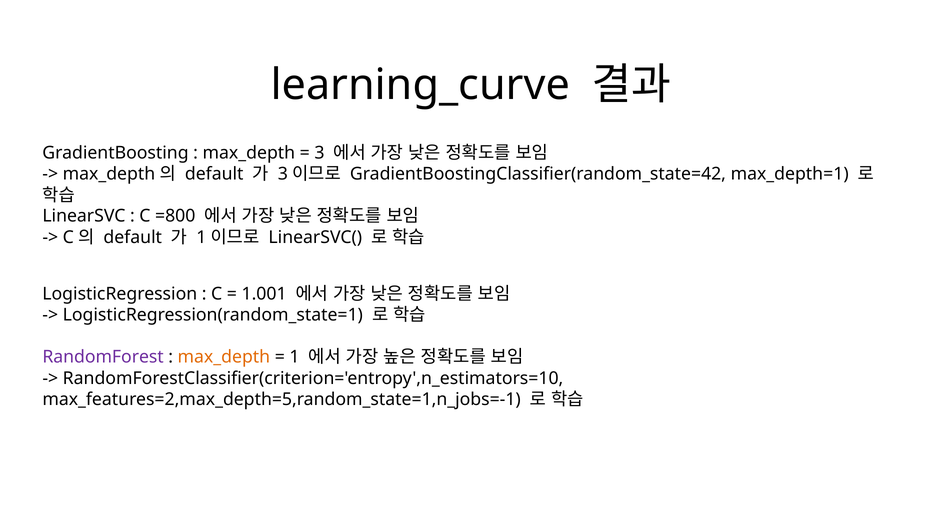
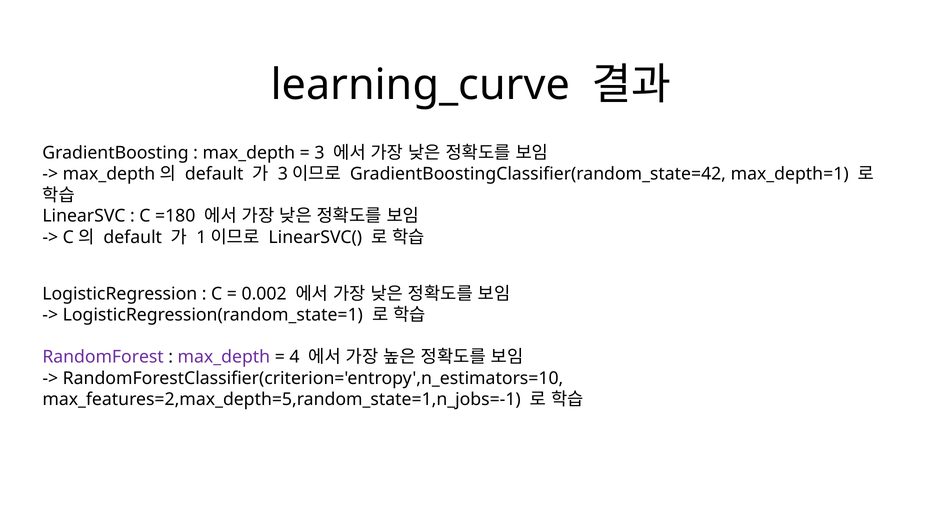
=800: =800 -> =180
1.001: 1.001 -> 0.002
max_depth at (224, 357) colour: orange -> purple
1: 1 -> 4
